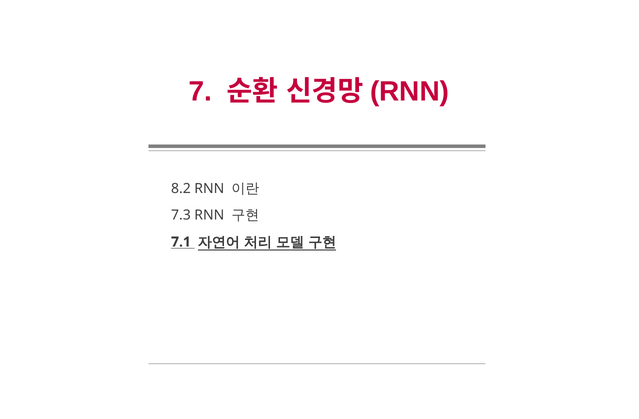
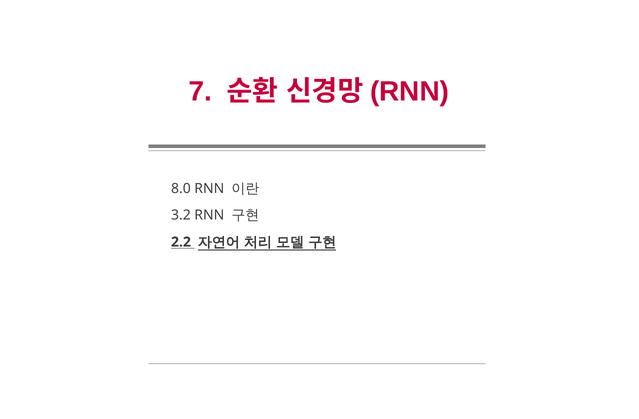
8.2: 8.2 -> 8.0
7.3: 7.3 -> 3.2
7.1: 7.1 -> 2.2
